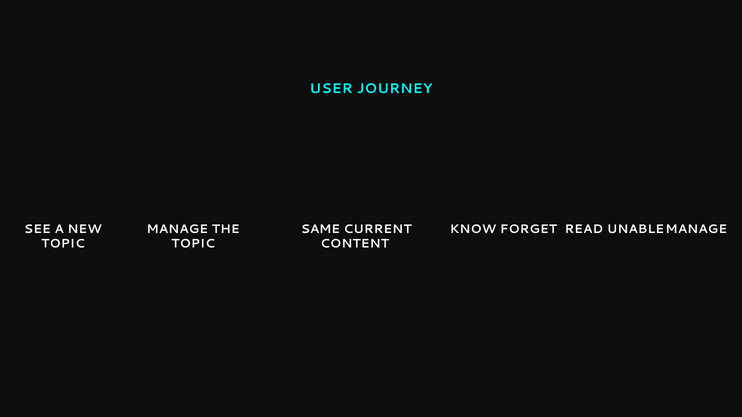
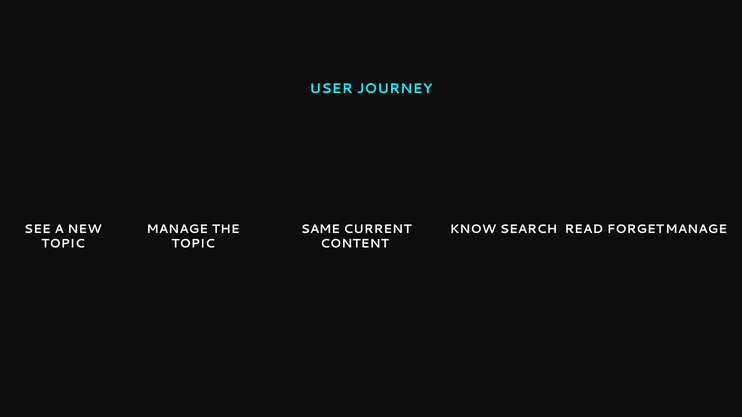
FORGET: FORGET -> SEARCH
UNABLE: UNABLE -> FORGET
